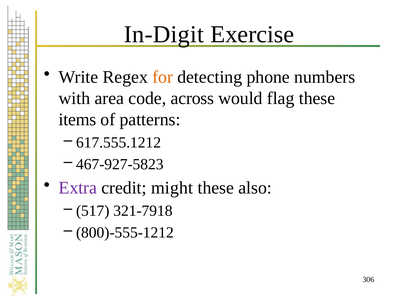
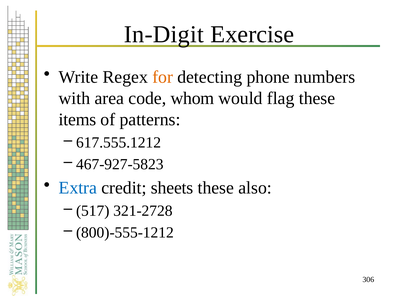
across: across -> whom
Extra colour: purple -> blue
might: might -> sheets
321-7918: 321-7918 -> 321-2728
